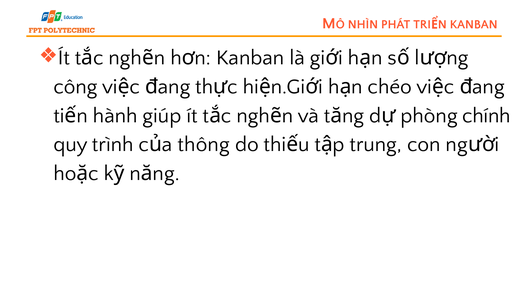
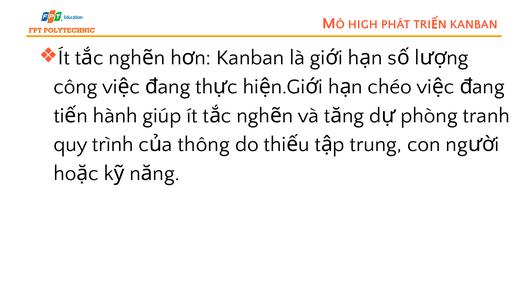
NHÌN: NHÌN -> HIGH
chính: chính -> tranh
